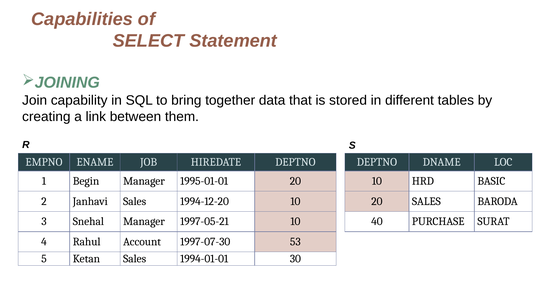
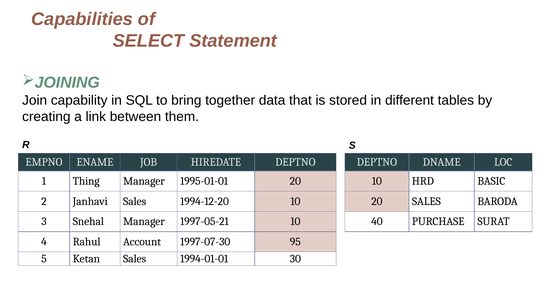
Begin: Begin -> Thing
53: 53 -> 95
